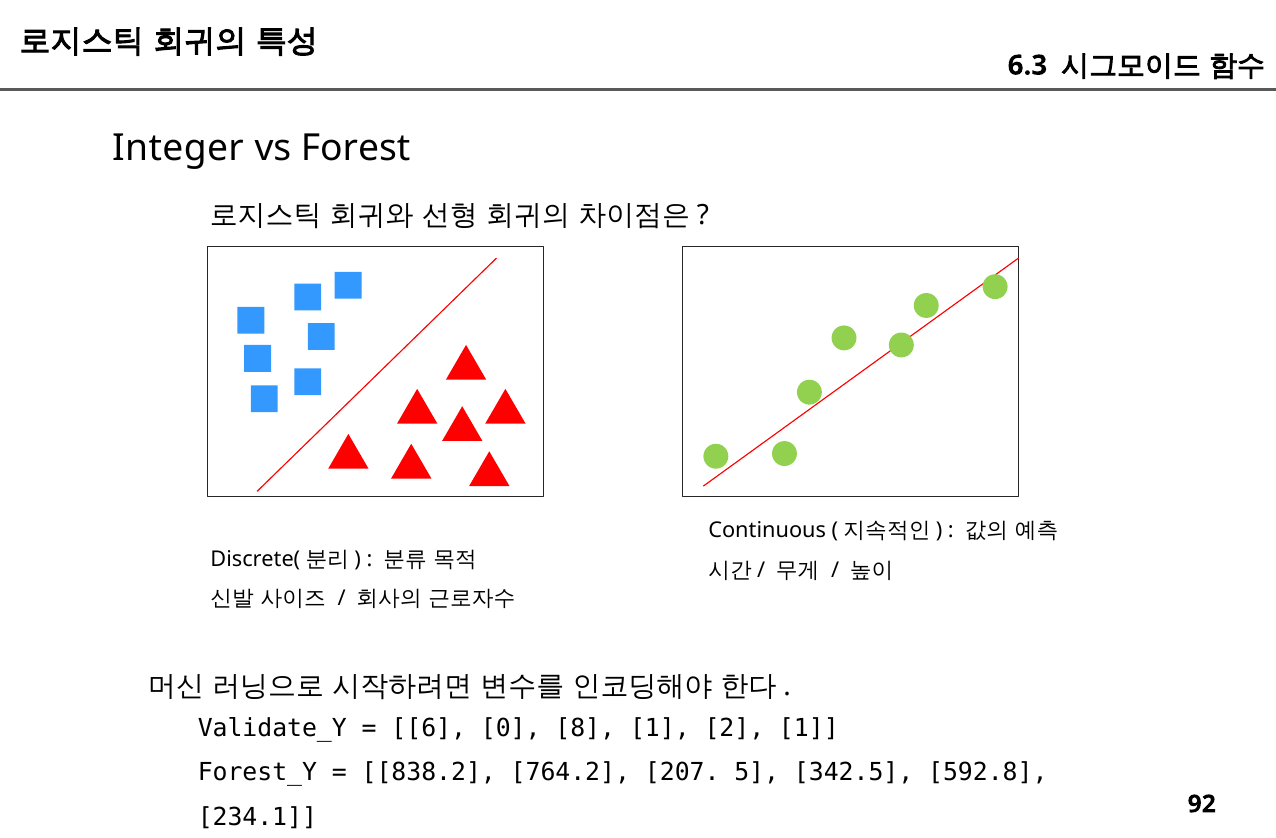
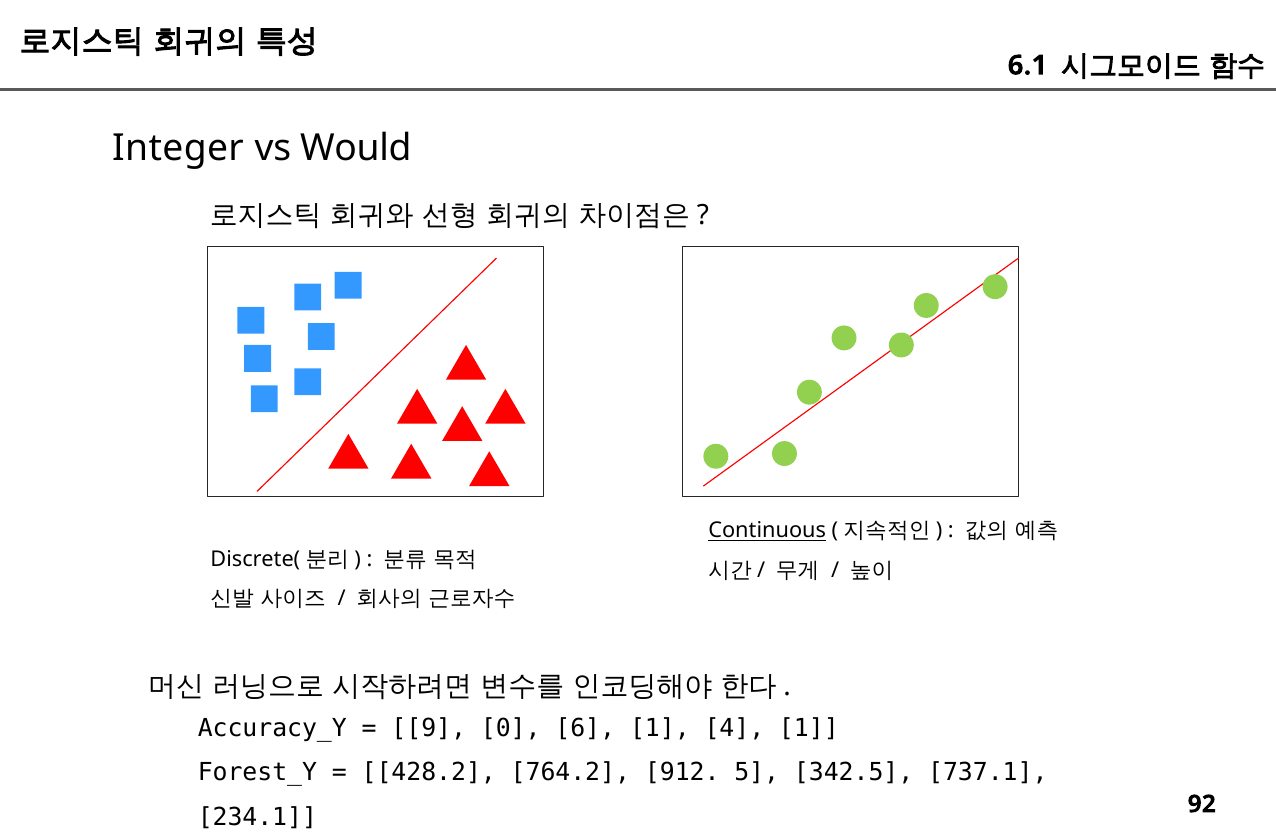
6.3: 6.3 -> 6.1
Forest: Forest -> Would
Continuous underline: none -> present
Validate_Y: Validate_Y -> Accuracy_Y
6: 6 -> 9
8: 8 -> 6
2: 2 -> 4
838.2: 838.2 -> 428.2
207: 207 -> 912
592.8: 592.8 -> 737.1
